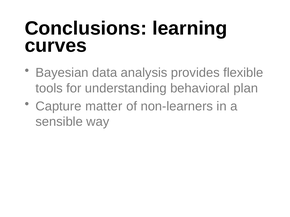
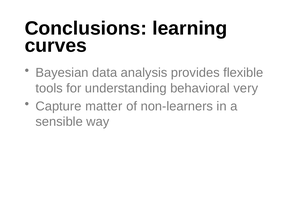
plan: plan -> very
